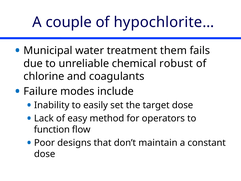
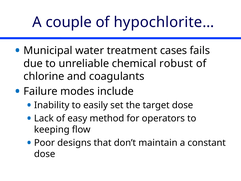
them: them -> cases
function: function -> keeping
